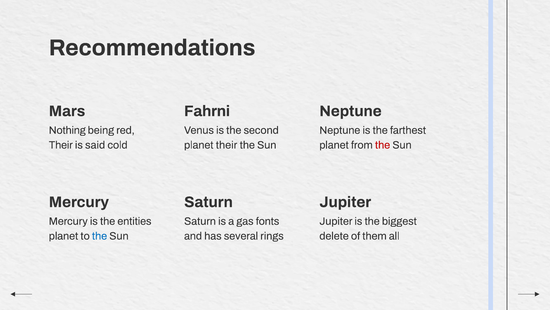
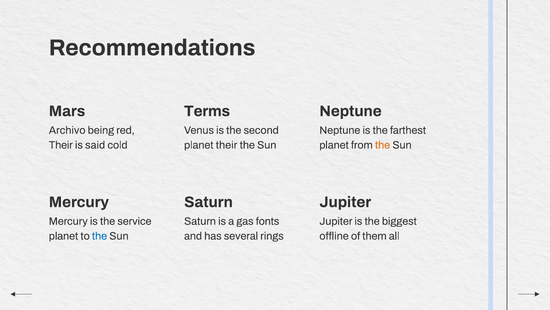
Fahrni: Fahrni -> Terms
Nothing: Nothing -> Archivo
the at (383, 145) colour: red -> orange
entities: entities -> service
delete: delete -> offline
